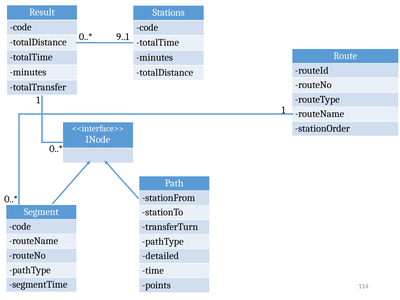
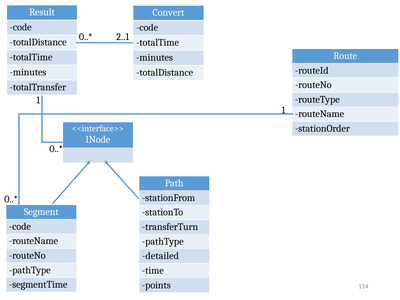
Stations: Stations -> Convert
9..1: 9..1 -> 2..1
